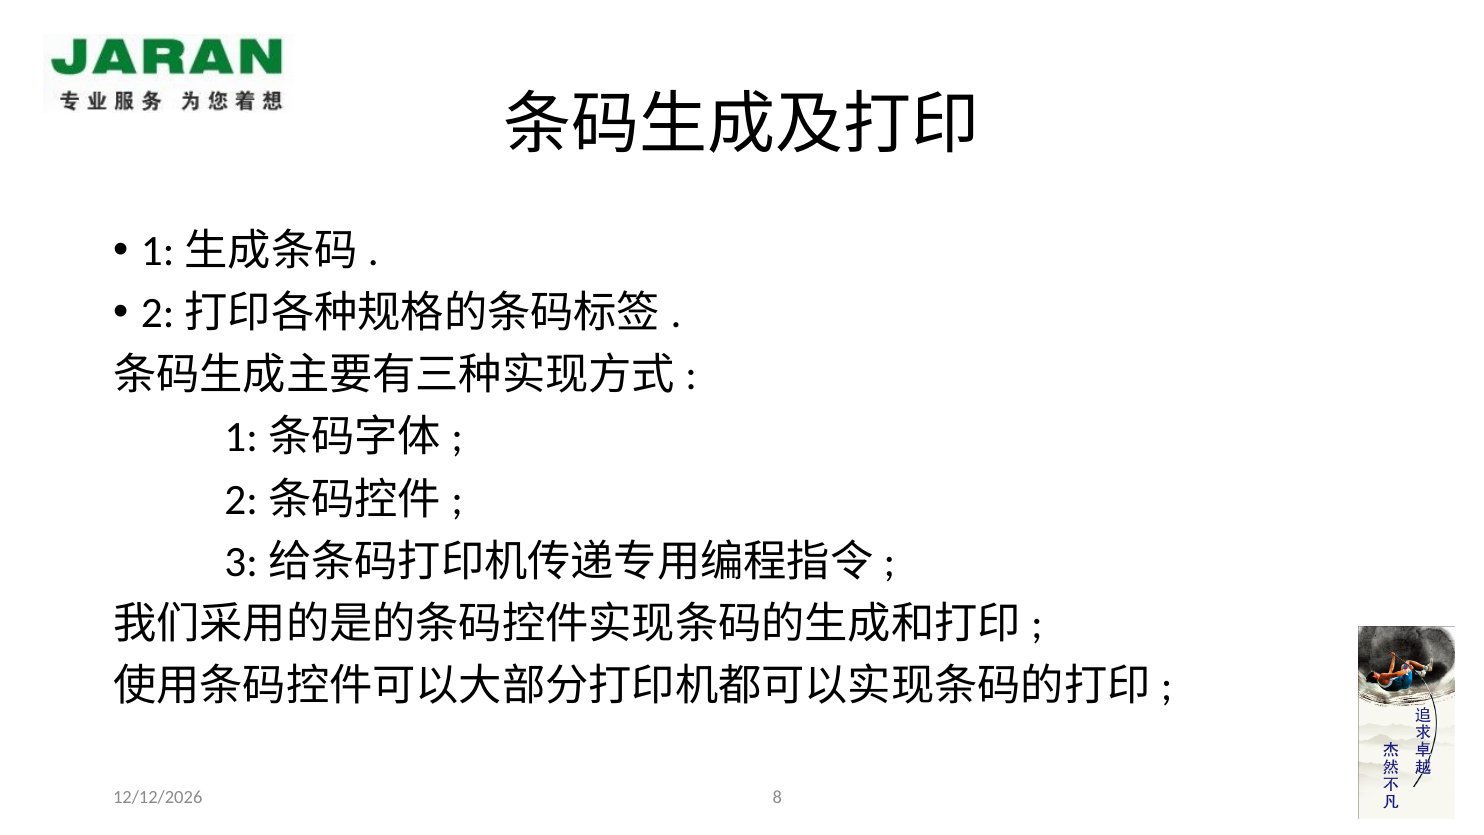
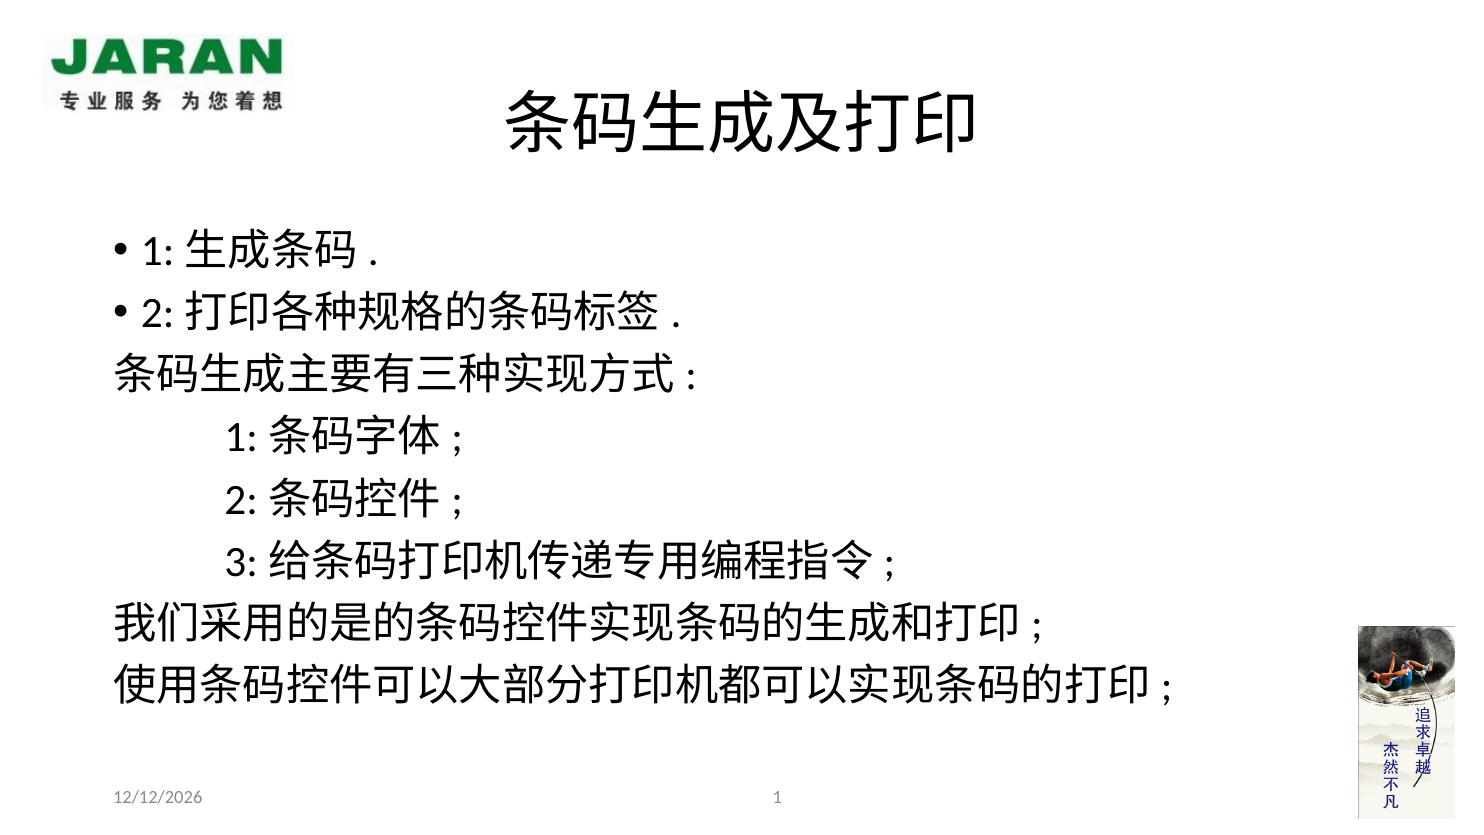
8: 8 -> 1
